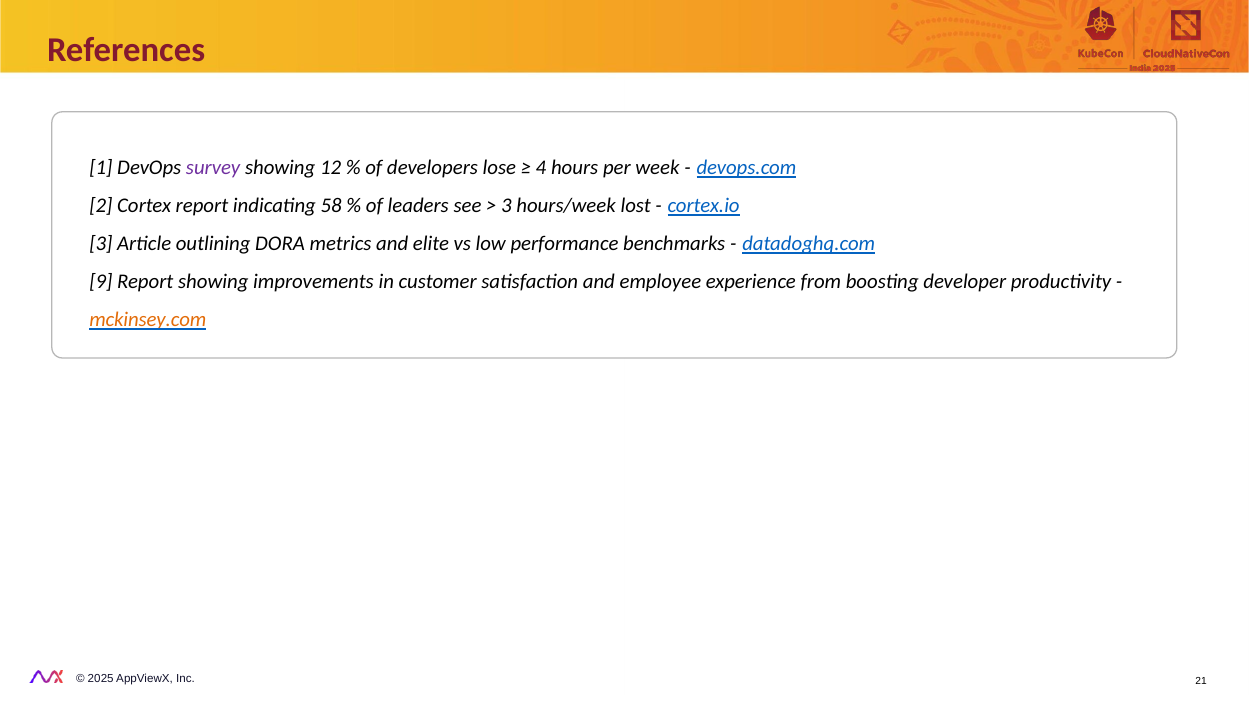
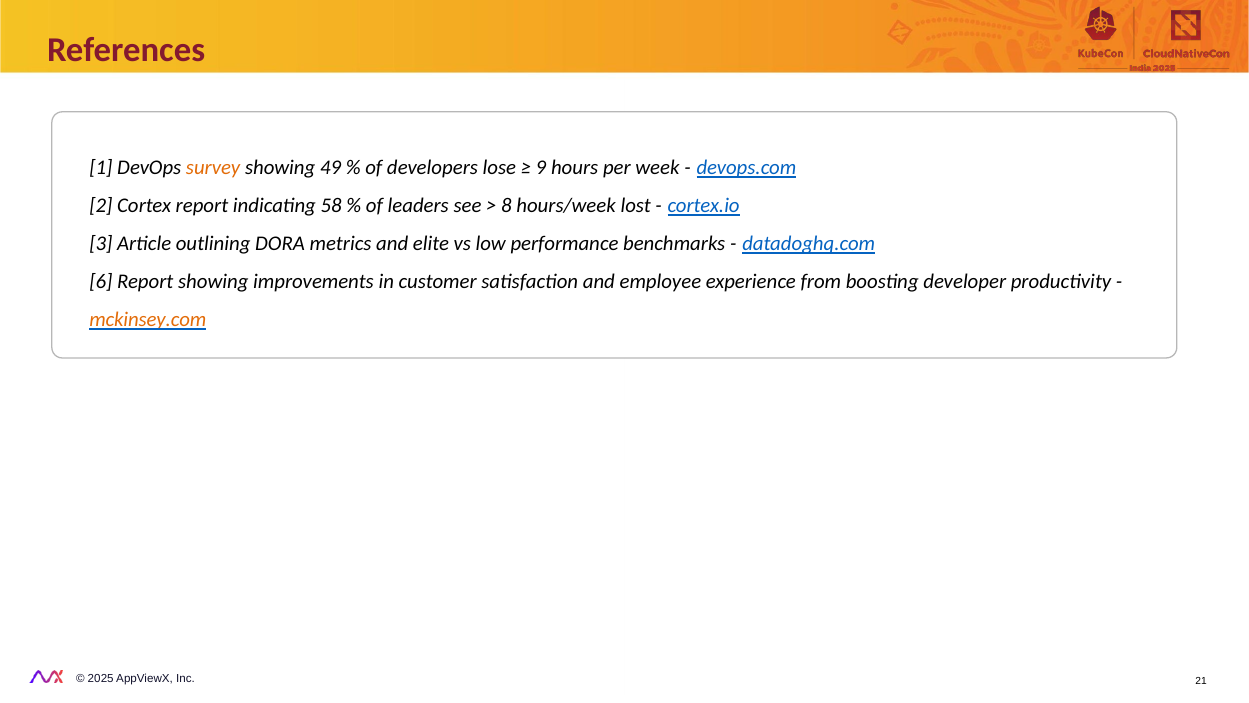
survey colour: purple -> orange
12: 12 -> 49
4: 4 -> 9
3 at (506, 206): 3 -> 8
9: 9 -> 6
